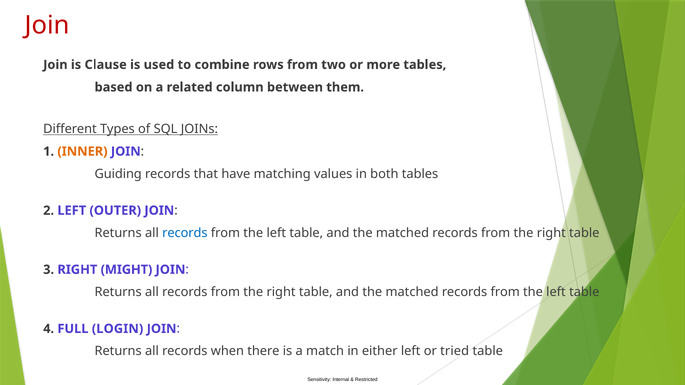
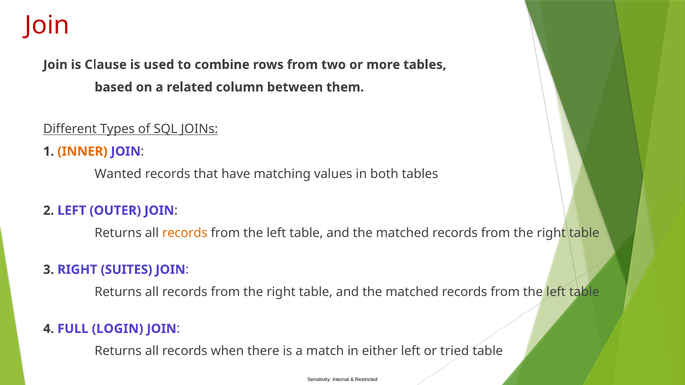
Guiding: Guiding -> Wanted
records at (185, 233) colour: blue -> orange
MIGHT: MIGHT -> SUITES
